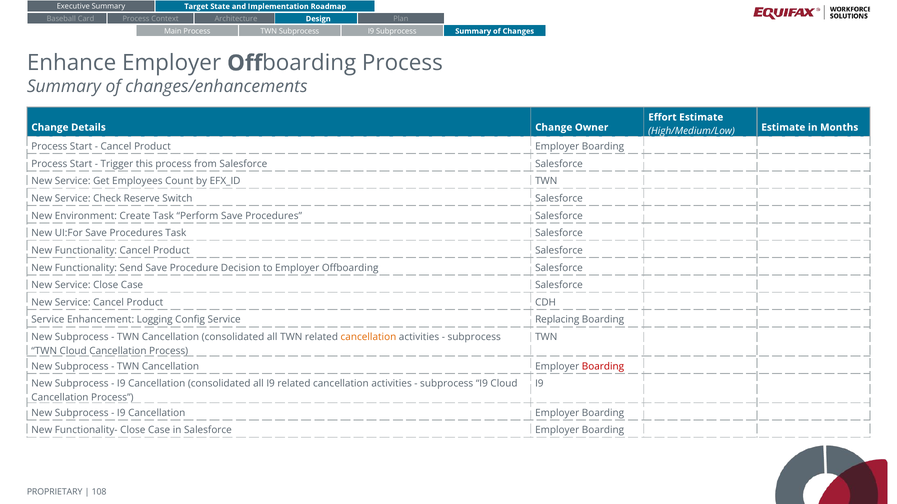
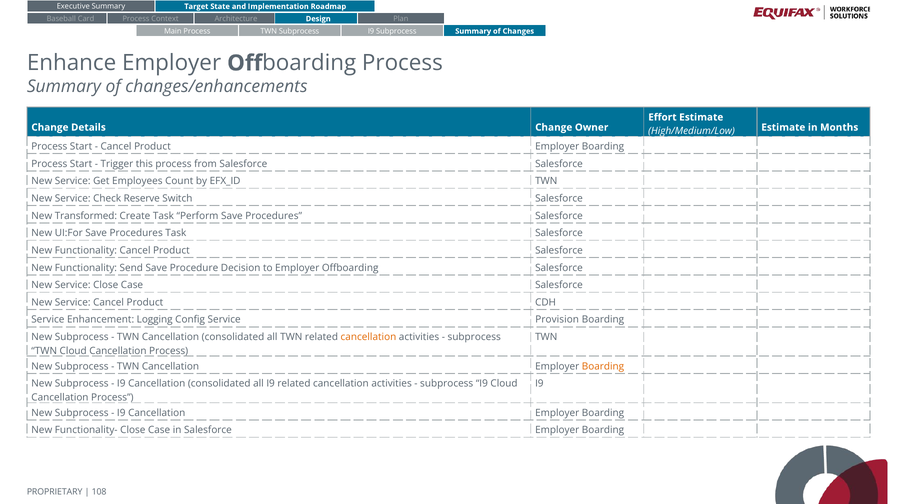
Environment: Environment -> Transformed
Replacing: Replacing -> Provision
Boarding at (603, 367) colour: red -> orange
